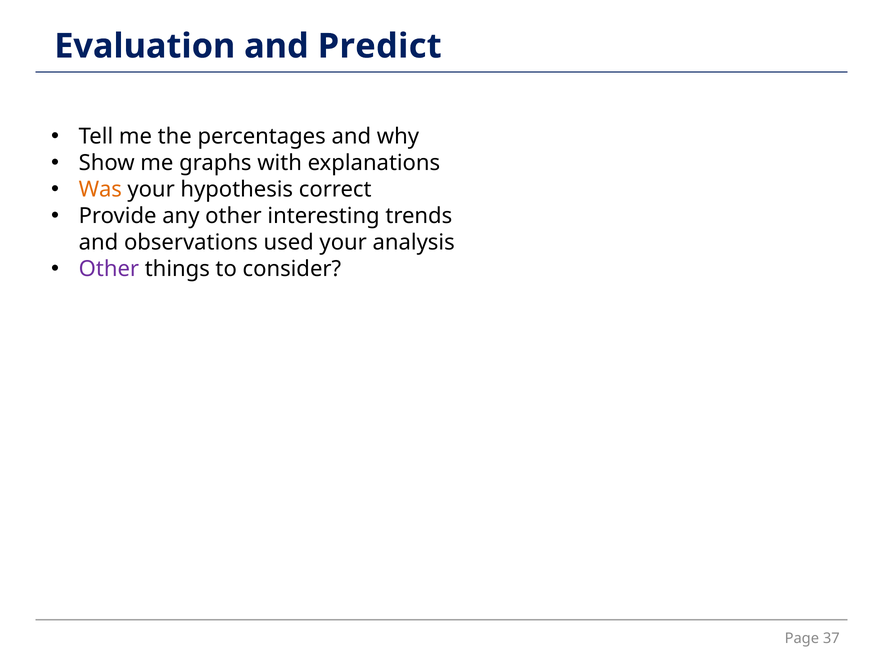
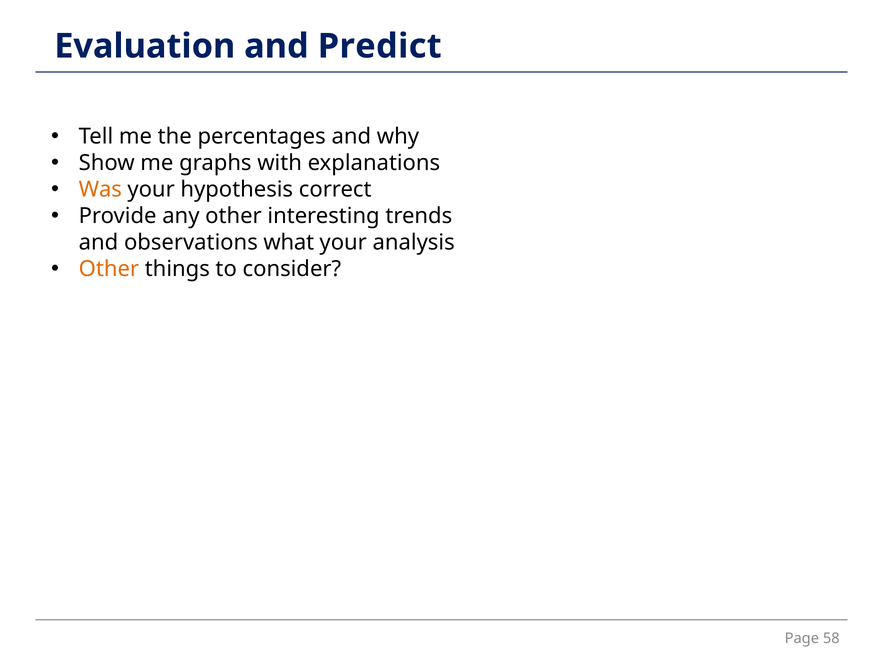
used: used -> what
Other at (109, 269) colour: purple -> orange
37: 37 -> 58
